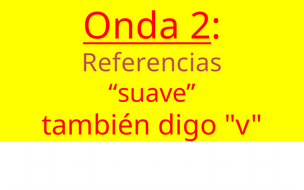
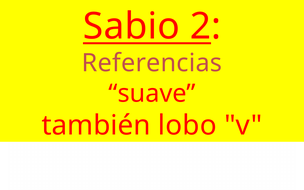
Onda: Onda -> Sabio
digo: digo -> lobo
